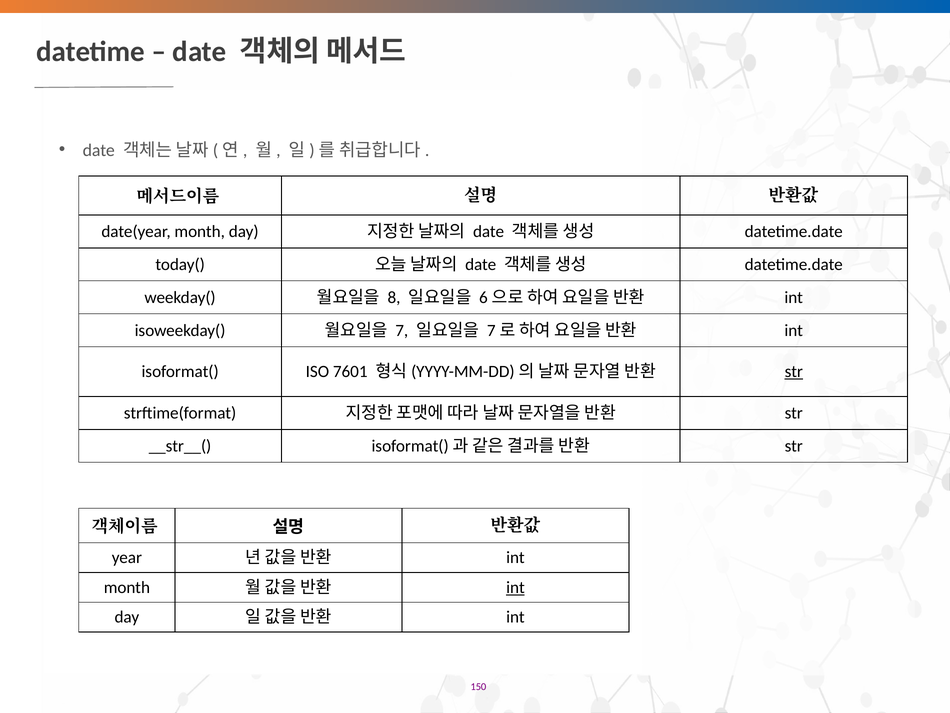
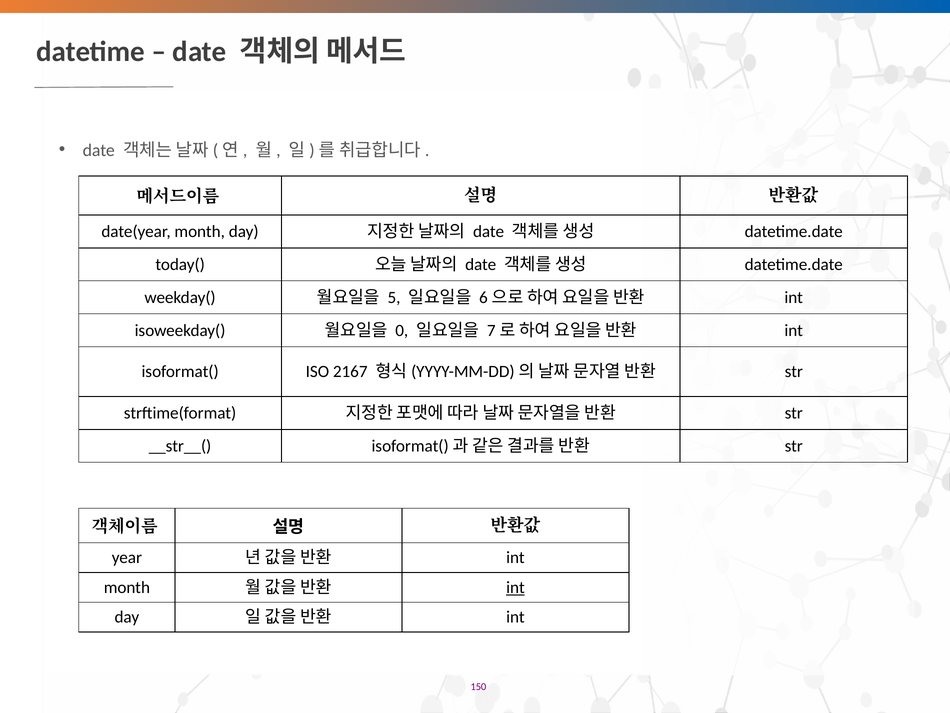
8: 8 -> 5
7 at (402, 330): 7 -> 0
7601: 7601 -> 2167
str at (794, 371) underline: present -> none
